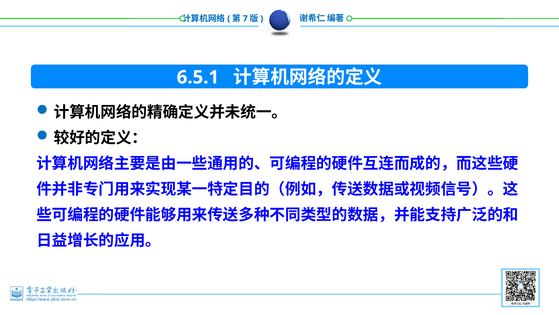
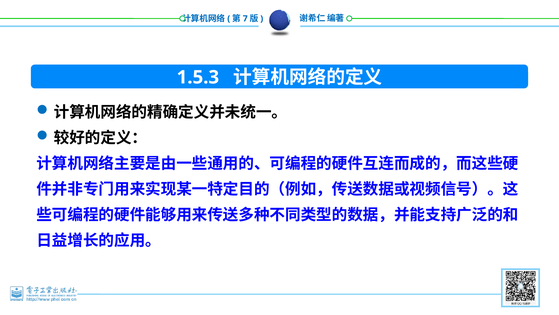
6.5.1: 6.5.1 -> 1.5.3
